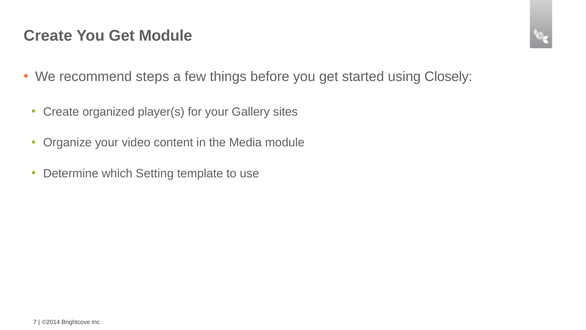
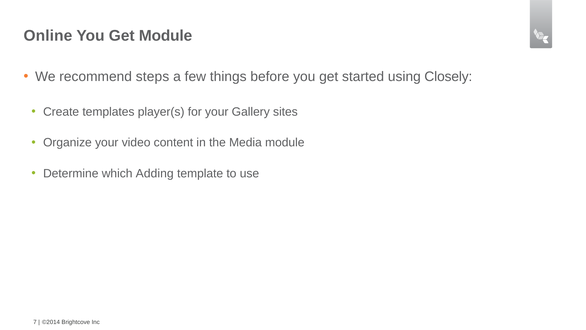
Create at (48, 36): Create -> Online
organized: organized -> templates
Setting: Setting -> Adding
